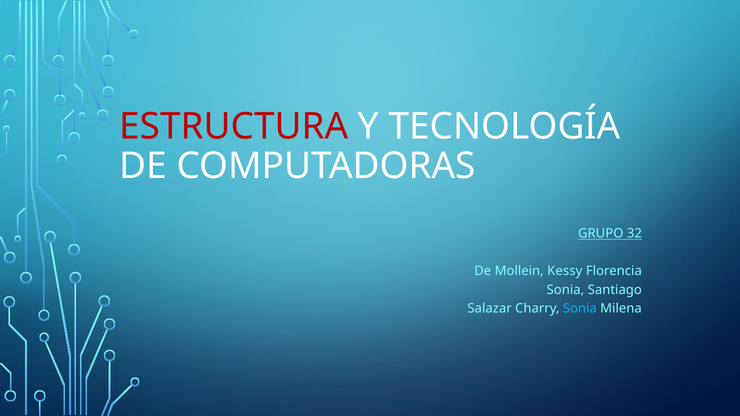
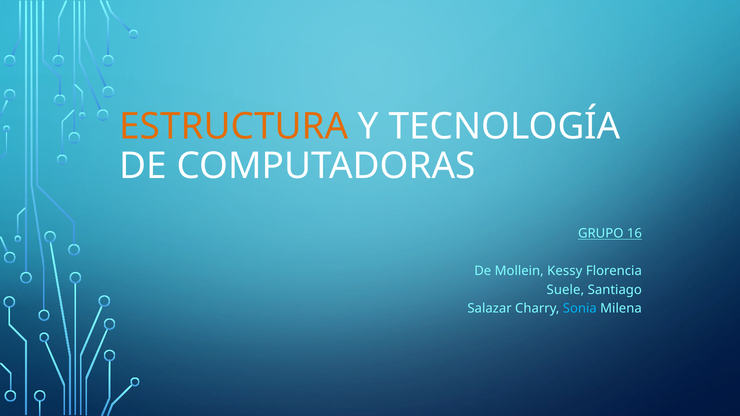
ESTRUCTURA colour: red -> orange
32: 32 -> 16
Sonia at (565, 290): Sonia -> Suele
